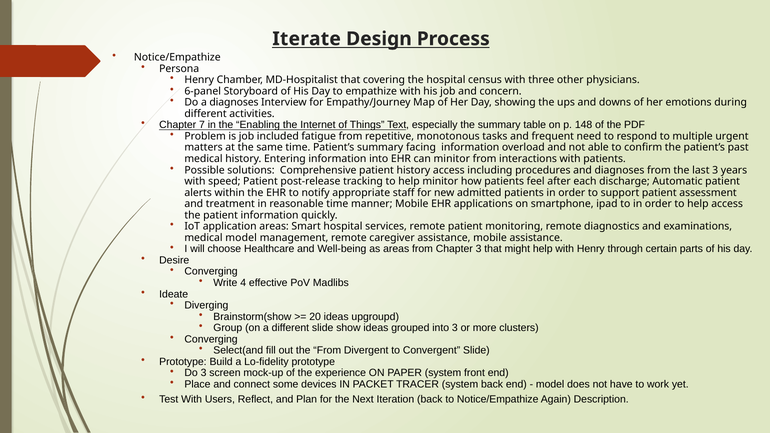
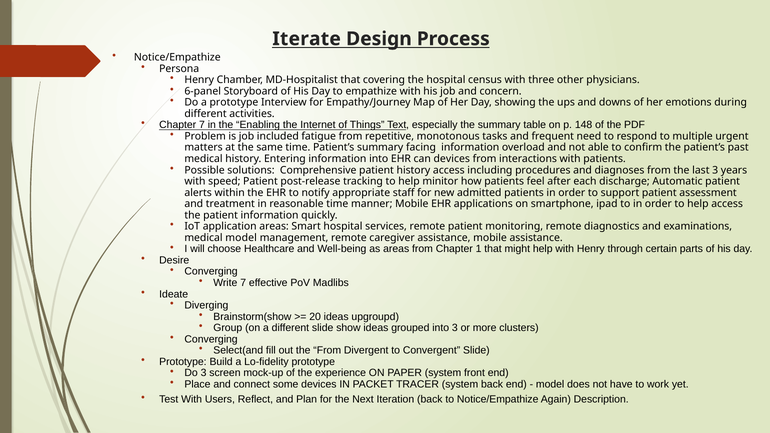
a diagnoses: diagnoses -> prototype
can minitor: minitor -> devices
Chapter 3: 3 -> 1
Write 4: 4 -> 7
